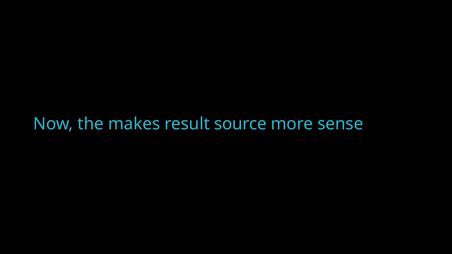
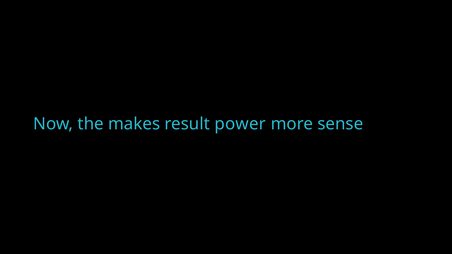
source: source -> power
